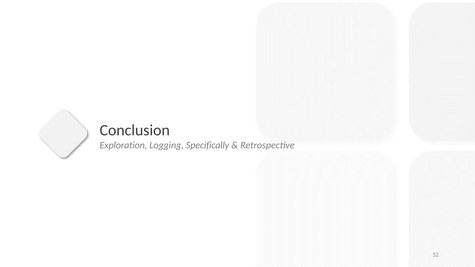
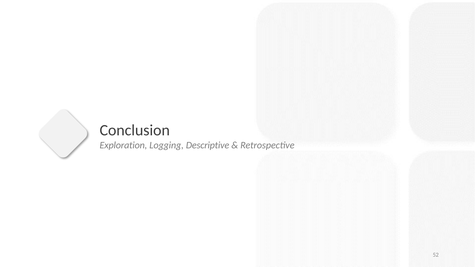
Specifically: Specifically -> Descriptive
